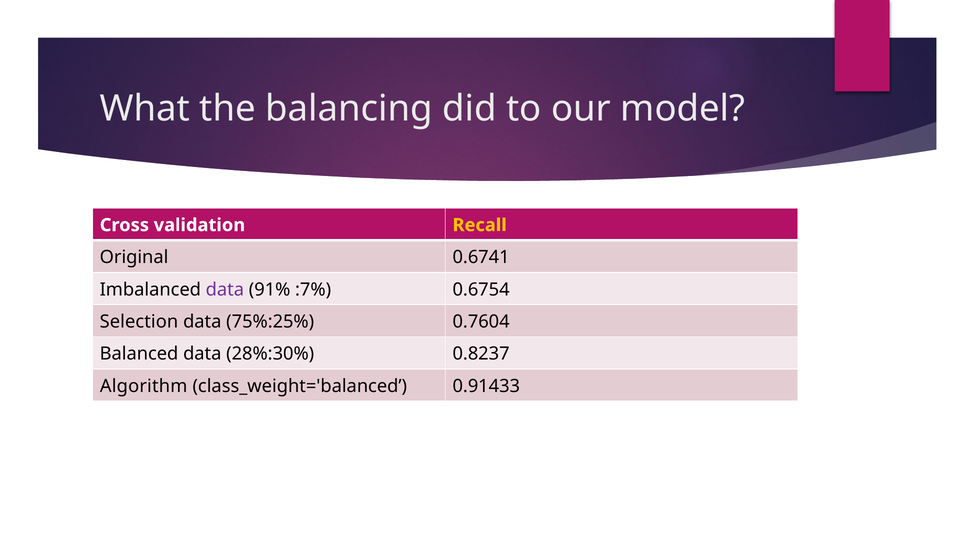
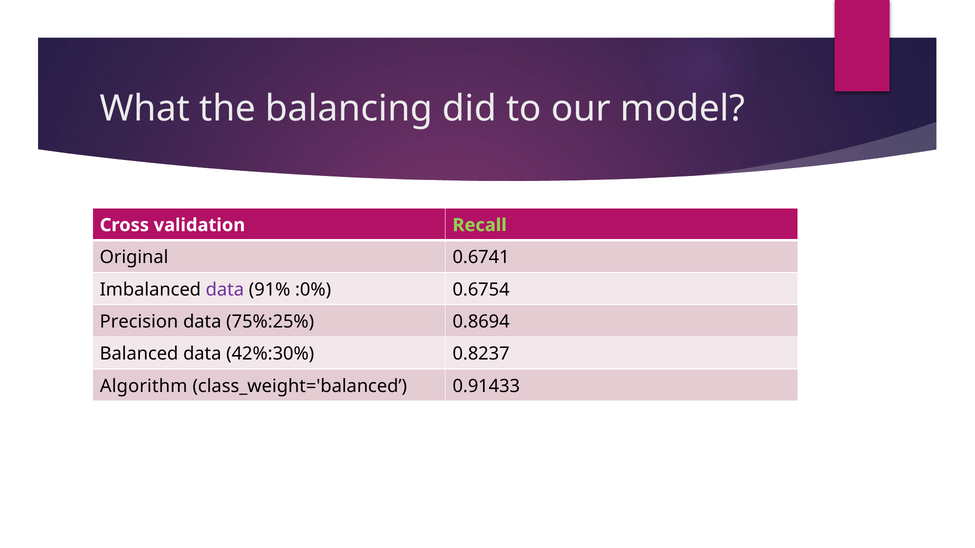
Recall colour: yellow -> light green
:7%: :7% -> :0%
Selection: Selection -> Precision
0.7604: 0.7604 -> 0.8694
28%:30%: 28%:30% -> 42%:30%
